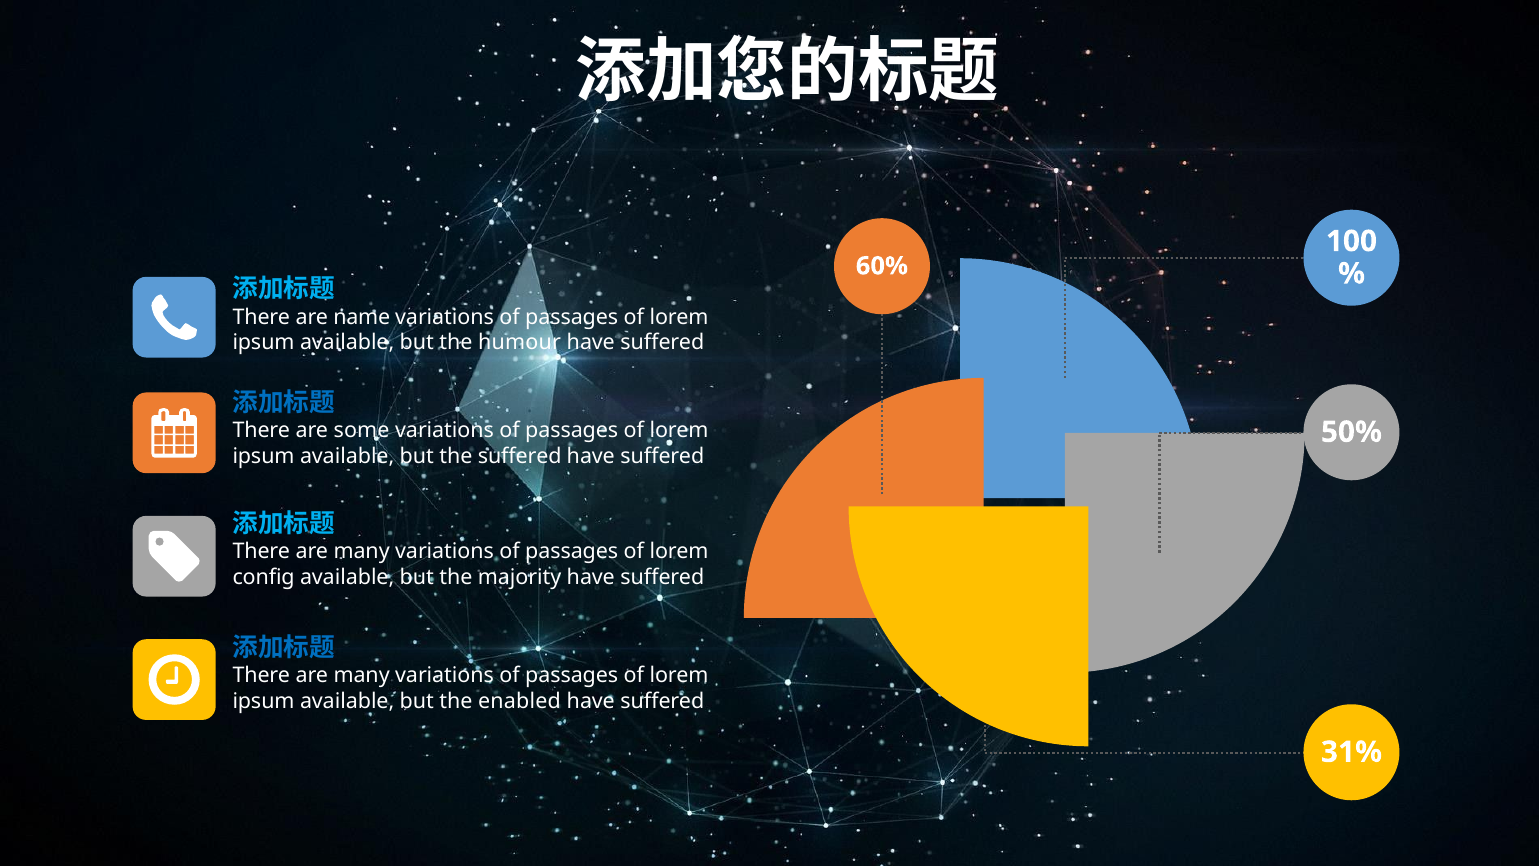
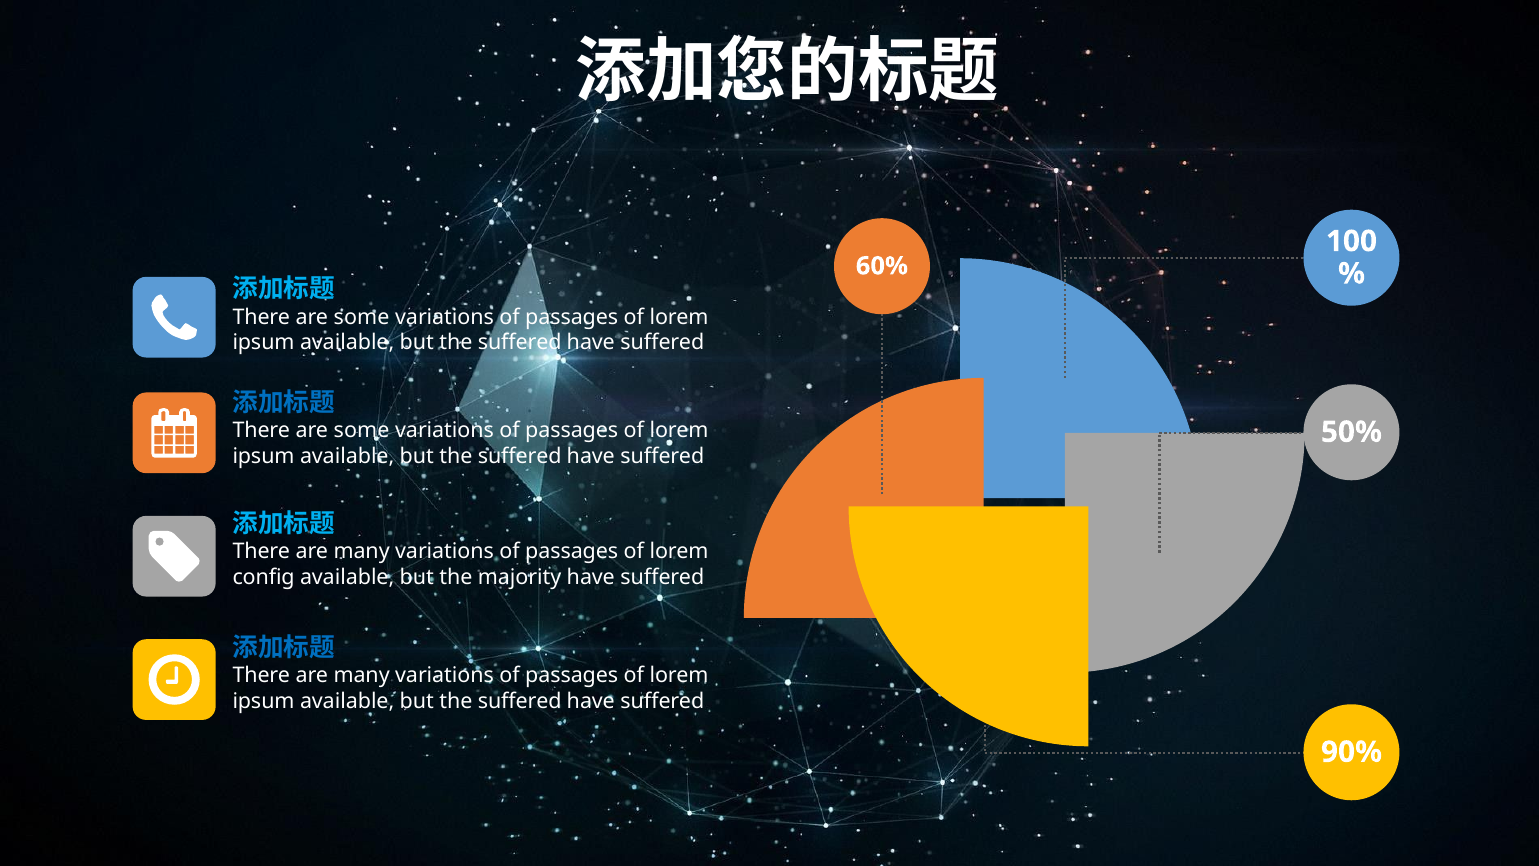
name at (362, 317): name -> some
humour at (520, 343): humour -> suffered
enabled at (520, 701): enabled -> suffered
31%: 31% -> 90%
